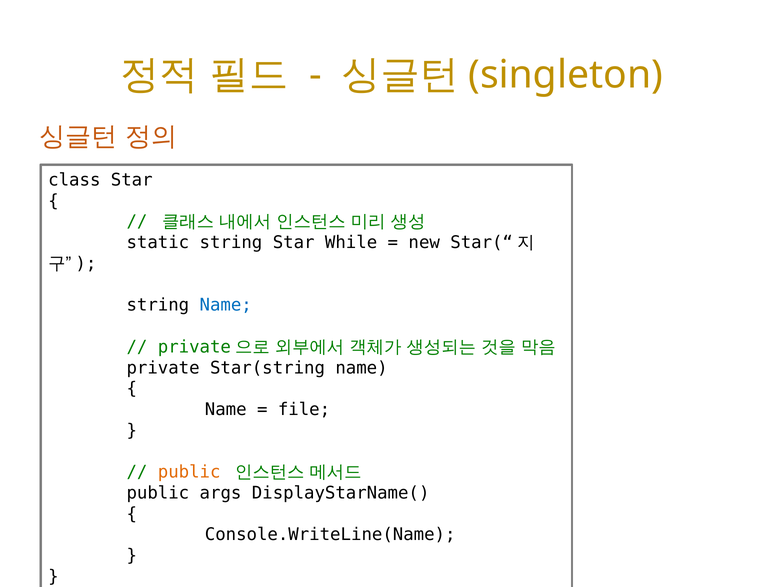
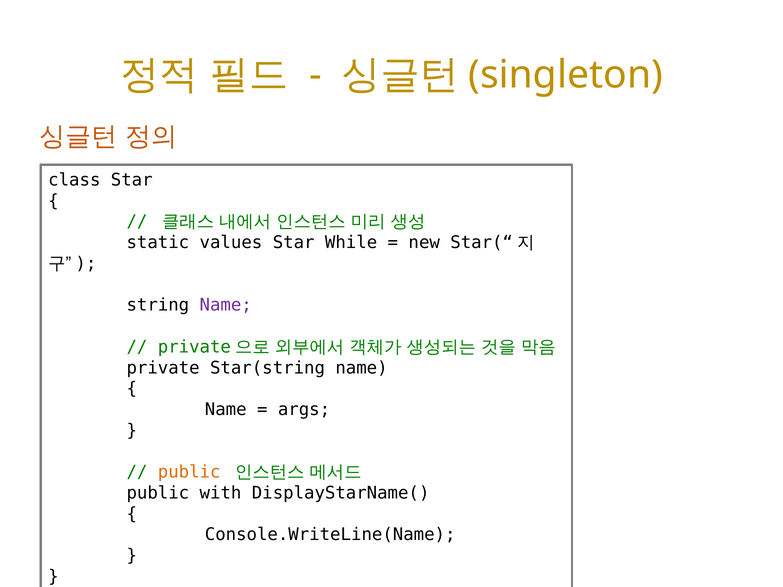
static string: string -> values
Name at (226, 305) colour: blue -> purple
file: file -> args
args: args -> with
